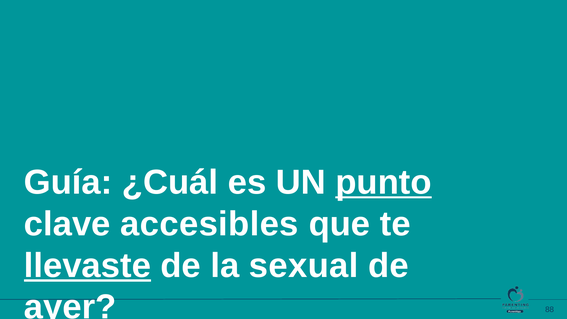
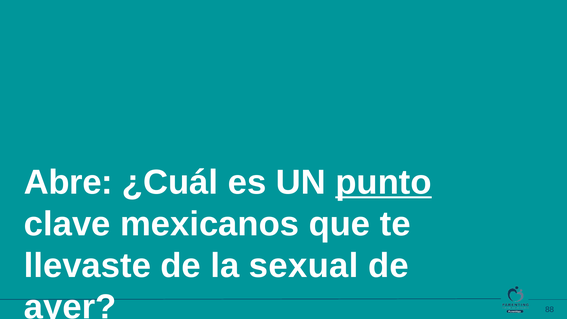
Guía: Guía -> Abre
accesibles: accesibles -> mexicanos
llevaste underline: present -> none
